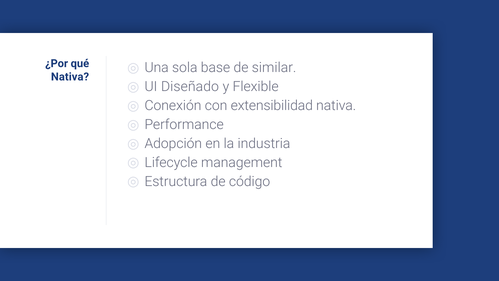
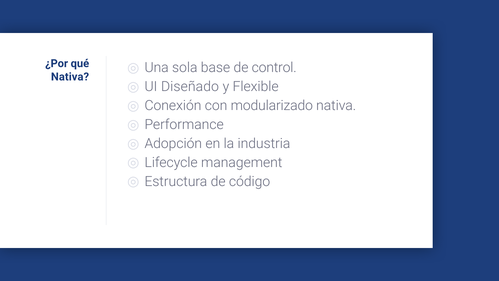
similar: similar -> control
extensibilidad: extensibilidad -> modularizado
